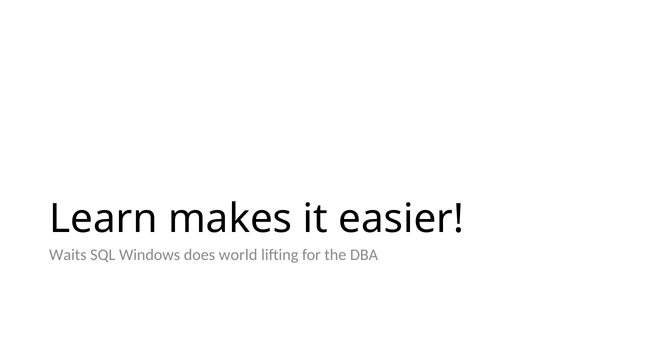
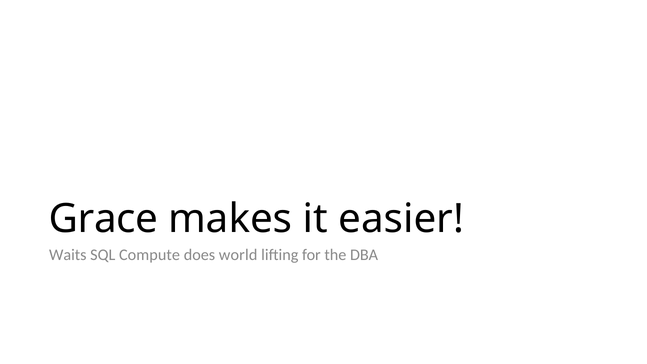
Learn: Learn -> Grace
Windows: Windows -> Compute
